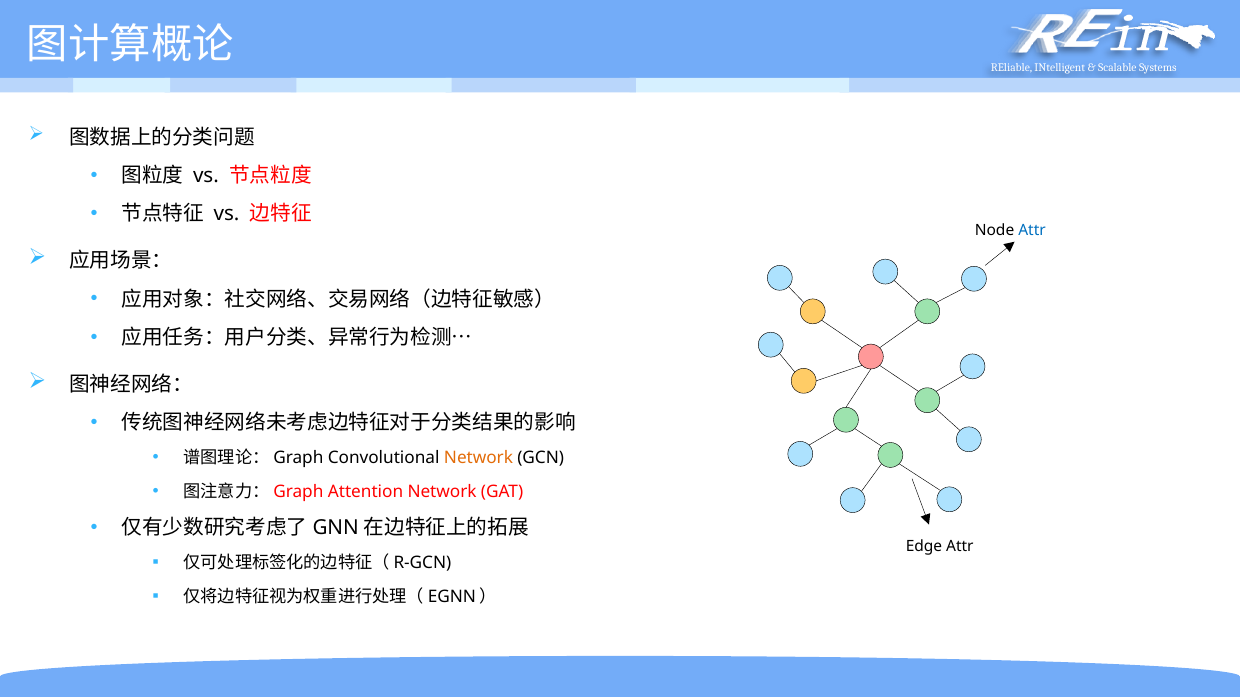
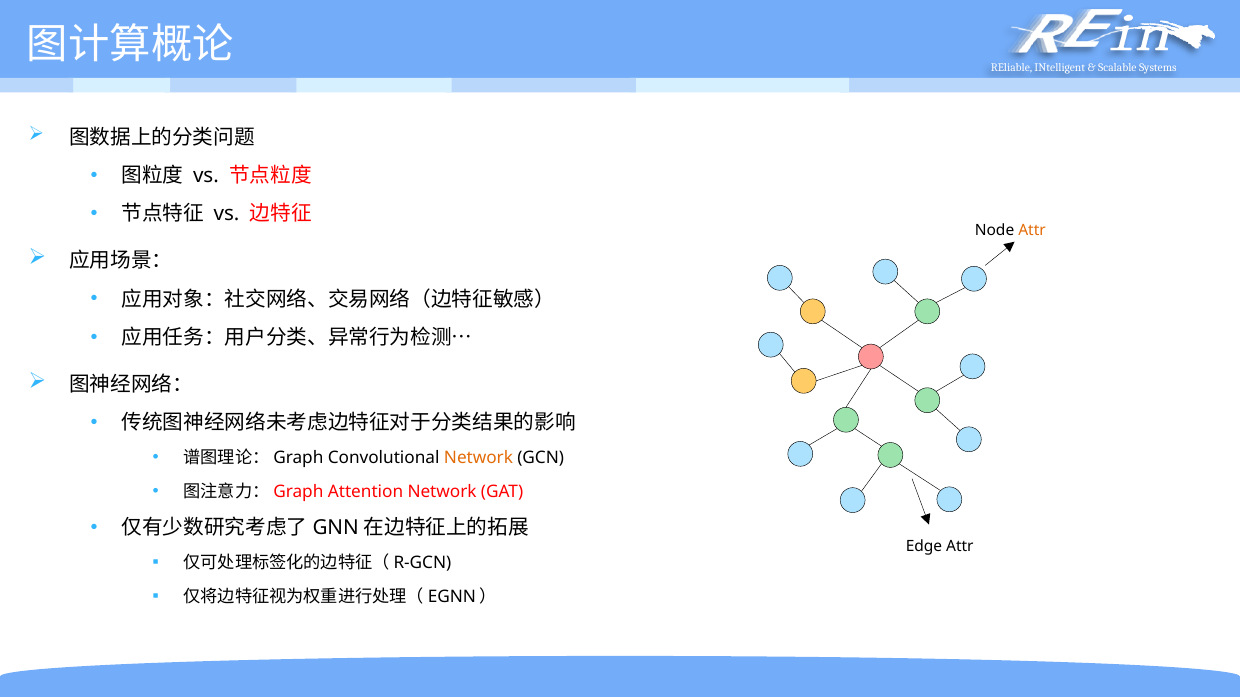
Attr at (1032, 230) colour: blue -> orange
